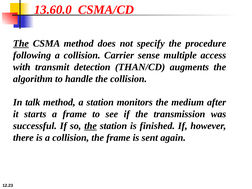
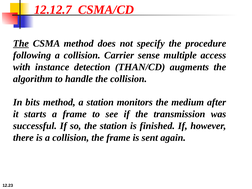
13.60.0: 13.60.0 -> 12.12.7
transmit: transmit -> instance
talk: talk -> bits
the at (91, 126) underline: present -> none
